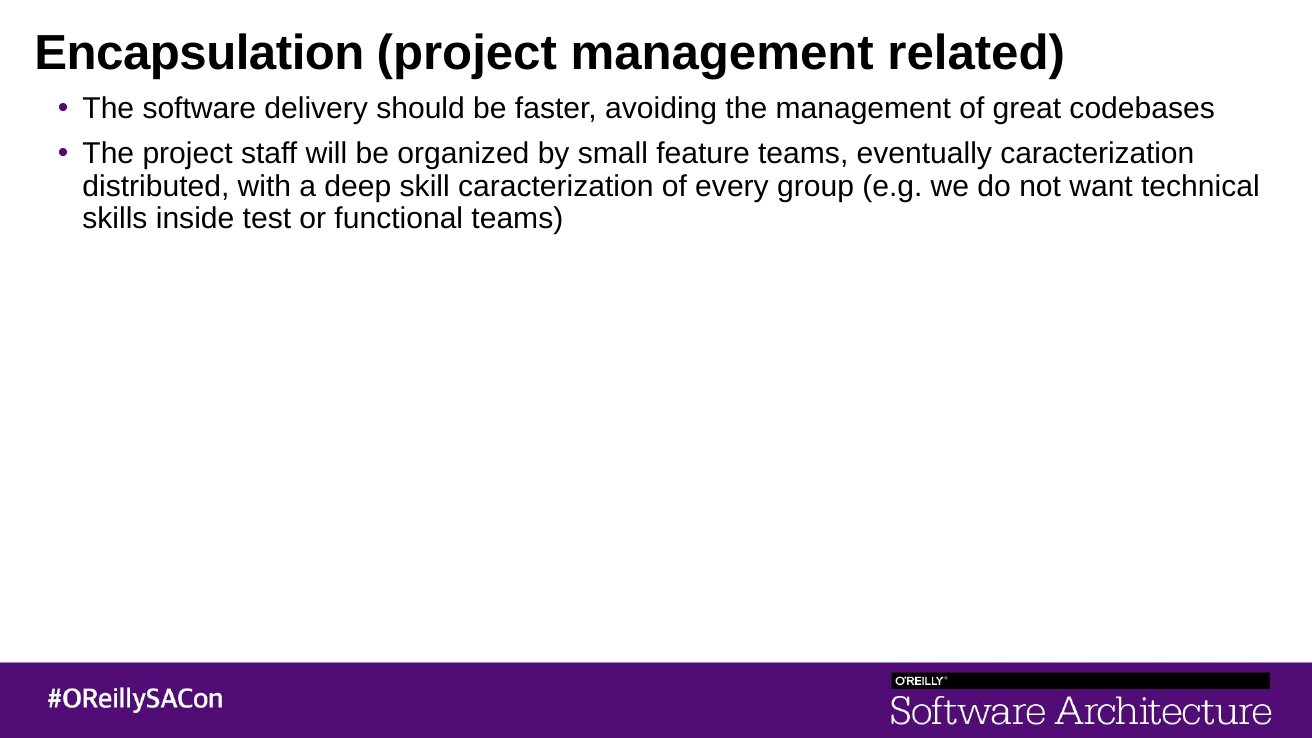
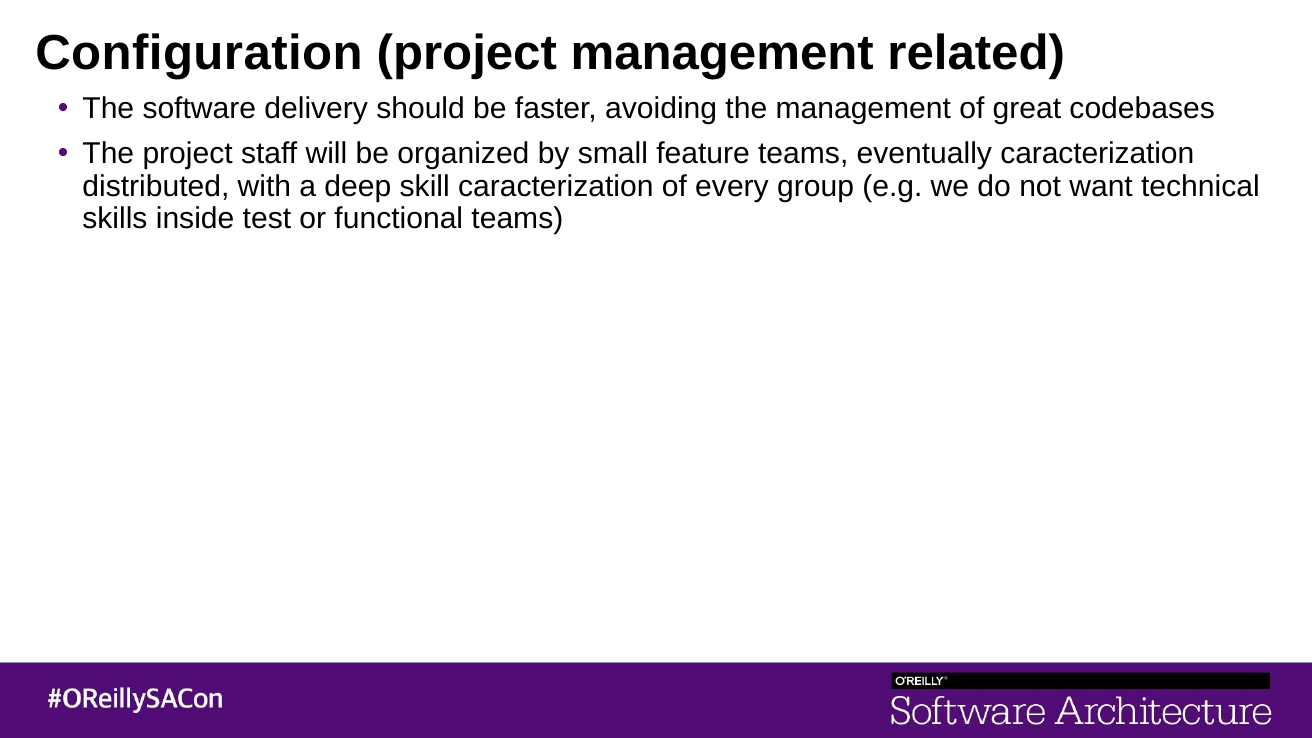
Encapsulation: Encapsulation -> Configuration
